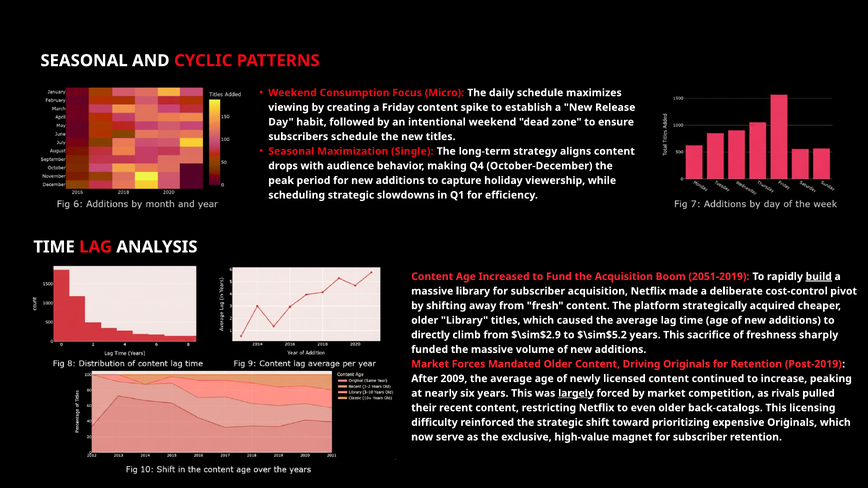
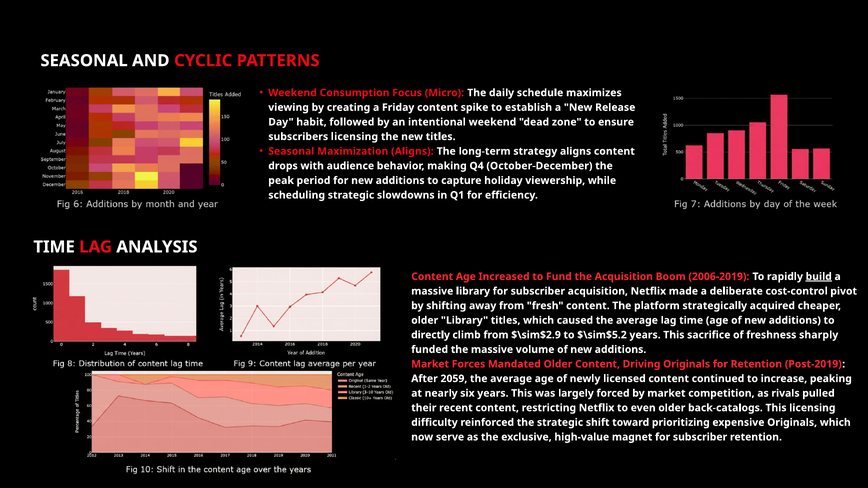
subscribers schedule: schedule -> licensing
Maximization Single: Single -> Aligns
2051-2019: 2051-2019 -> 2006-2019
2009: 2009 -> 2059
largely underline: present -> none
